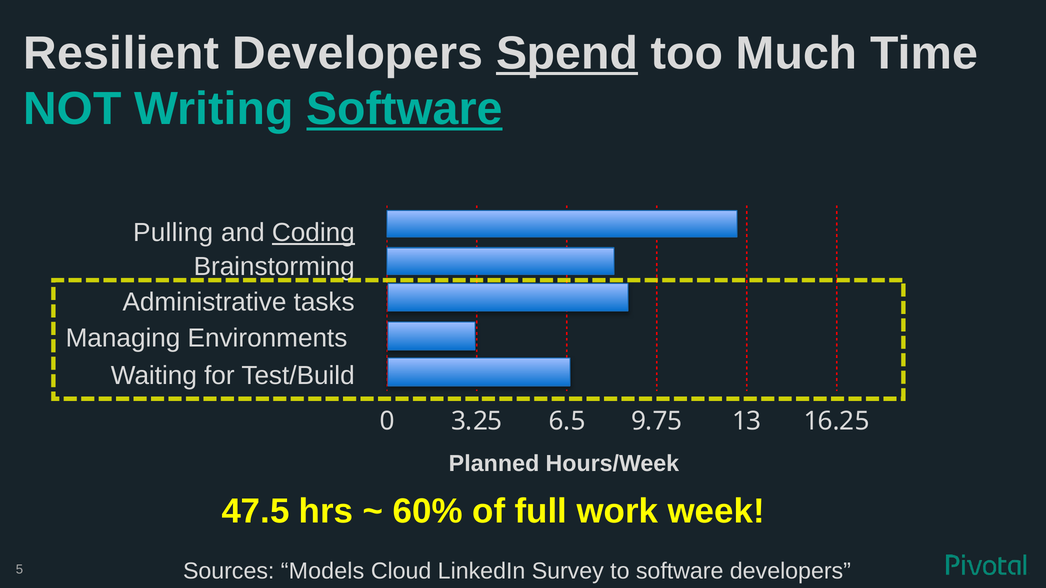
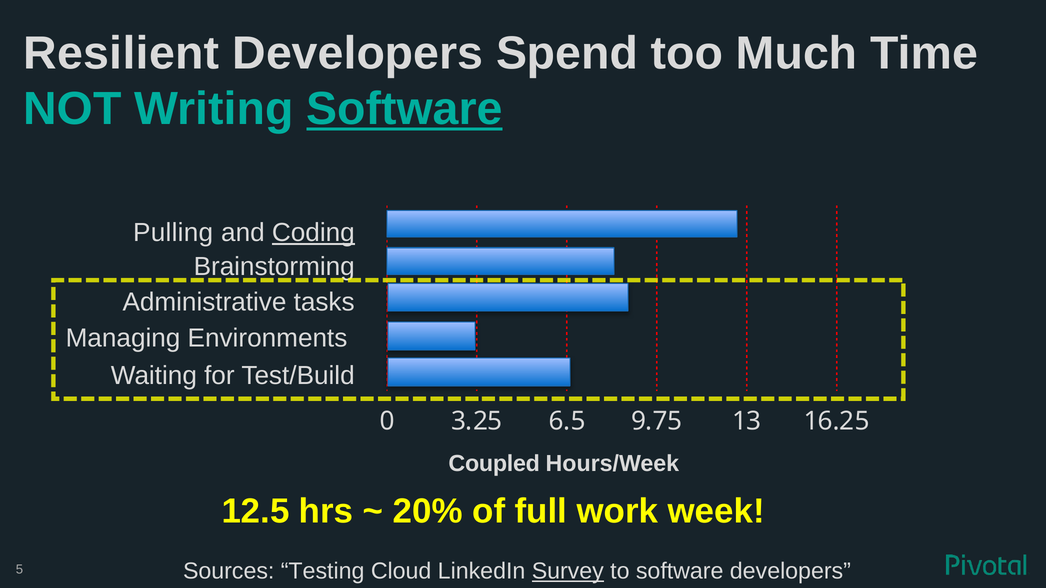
Spend underline: present -> none
Planned: Planned -> Coupled
47.5: 47.5 -> 12.5
60%: 60% -> 20%
Models: Models -> Testing
Survey underline: none -> present
